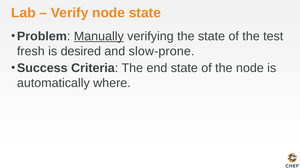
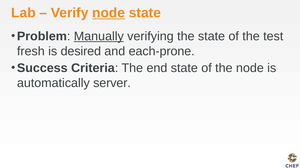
node at (109, 13) underline: none -> present
slow-prone: slow-prone -> each-prone
where: where -> server
